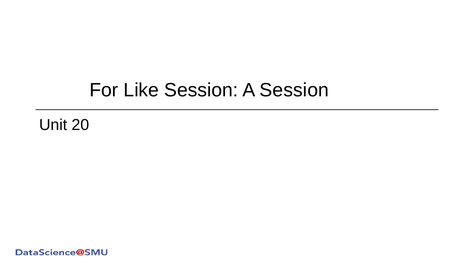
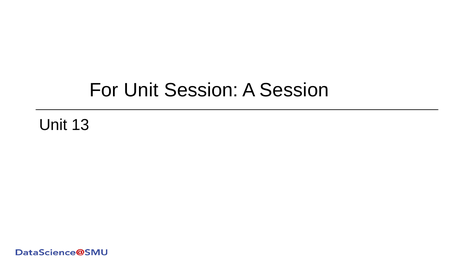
For Like: Like -> Unit
20: 20 -> 13
